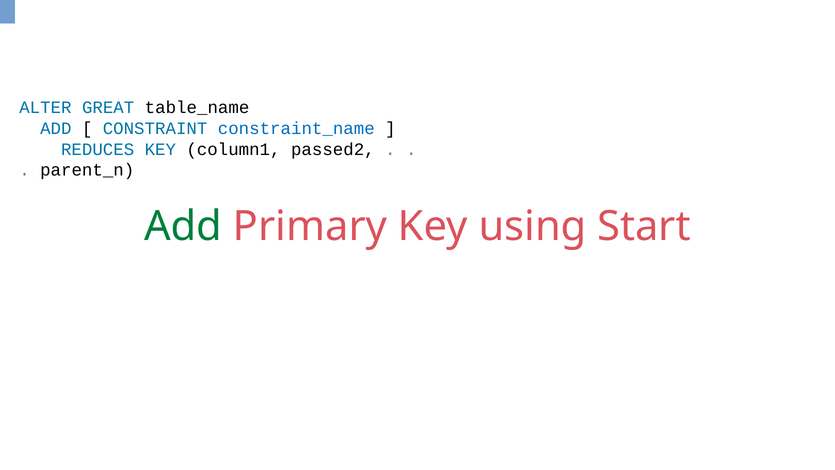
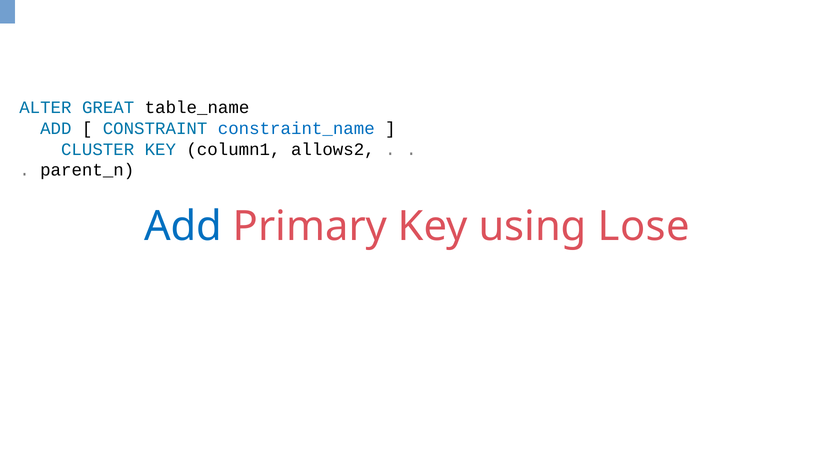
REDUCES: REDUCES -> CLUSTER
passed2: passed2 -> allows2
Add at (183, 226) colour: green -> blue
Start: Start -> Lose
